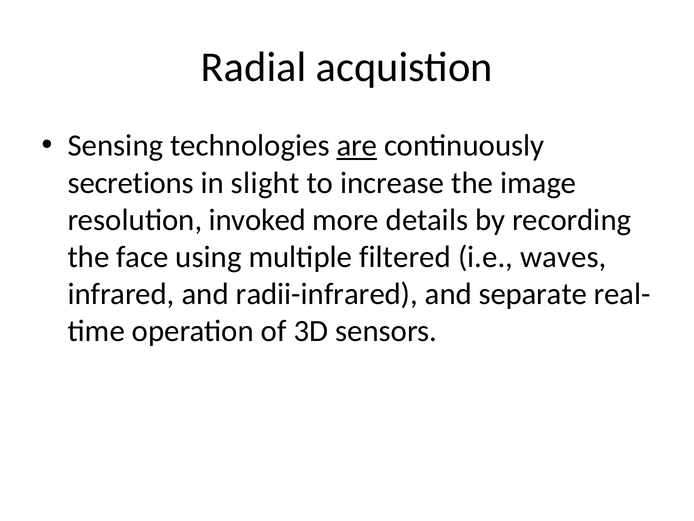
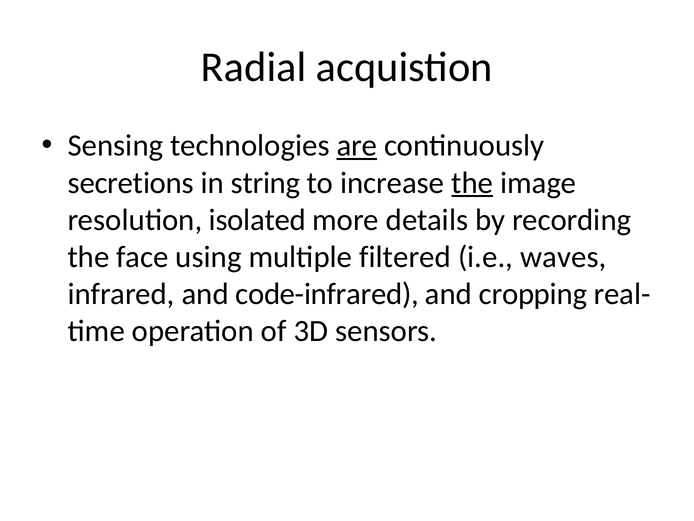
slight: slight -> string
the at (472, 183) underline: none -> present
invoked: invoked -> isolated
radii-infrared: radii-infrared -> code-infrared
separate: separate -> cropping
